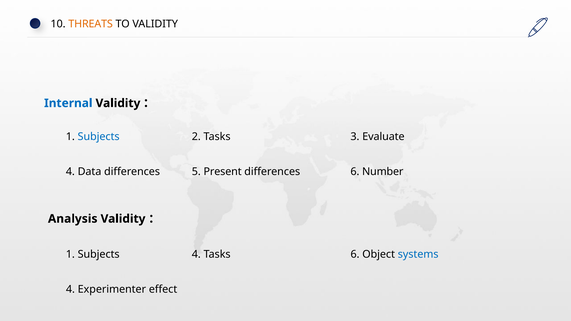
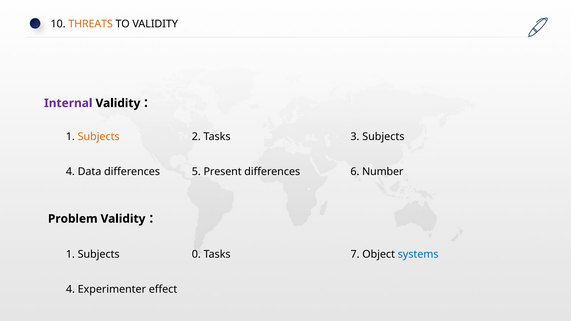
Internal colour: blue -> purple
Subjects at (99, 137) colour: blue -> orange
3 Evaluate: Evaluate -> Subjects
Analysis: Analysis -> Problem
Subjects 4: 4 -> 0
Tasks 6: 6 -> 7
